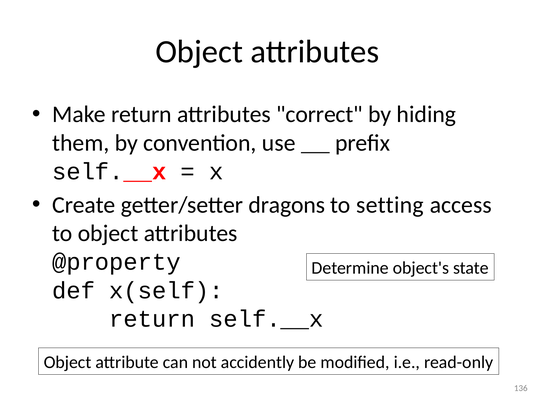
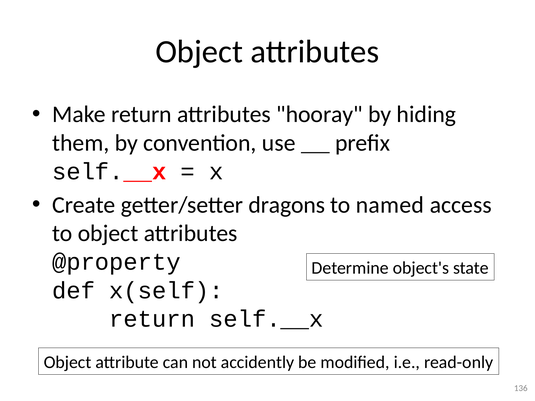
correct: correct -> hooray
setting: setting -> named
